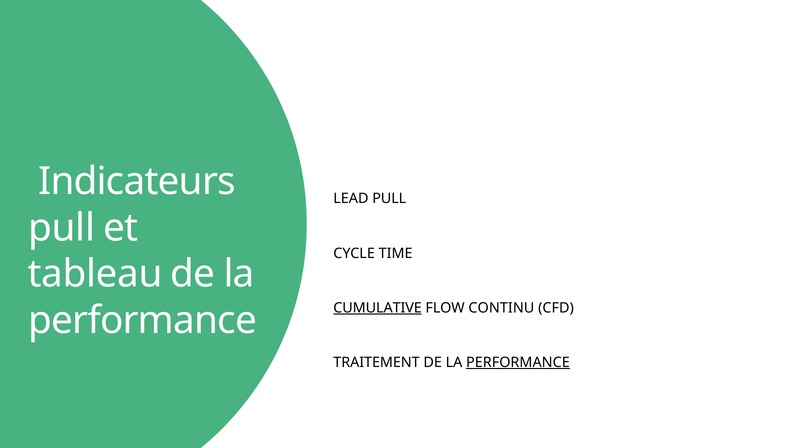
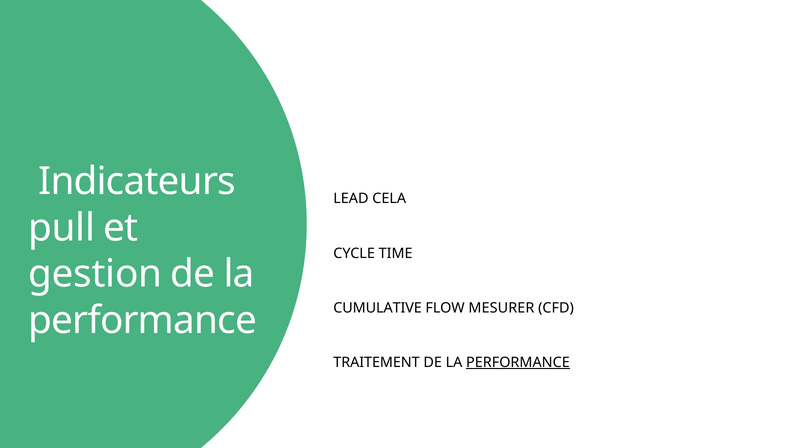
LEAD PULL: PULL -> CELA
tableau: tableau -> gestion
CUMULATIVE underline: present -> none
CONTINU: CONTINU -> MESURER
